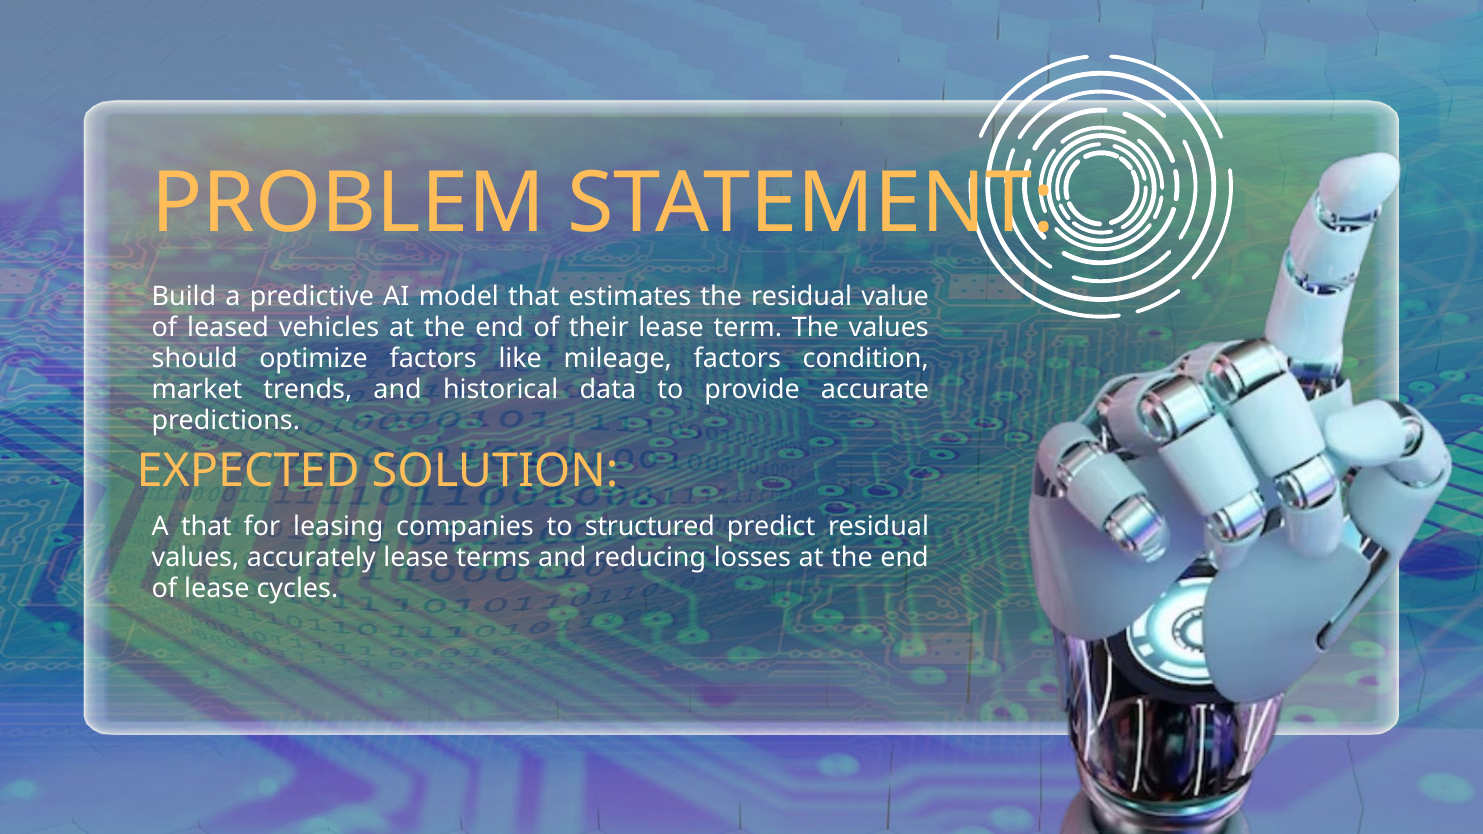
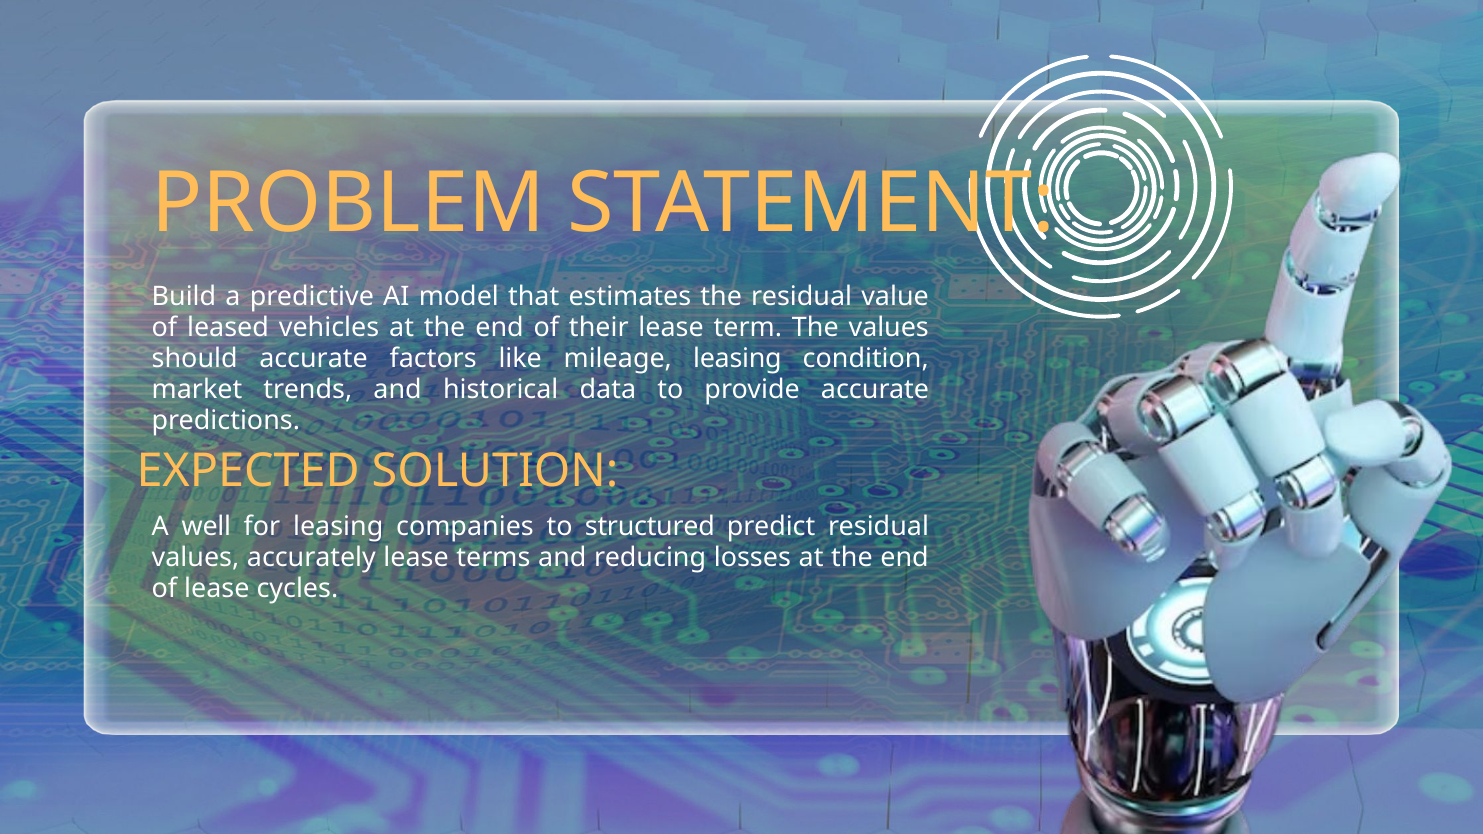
should optimize: optimize -> accurate
mileage factors: factors -> leasing
A that: that -> well
